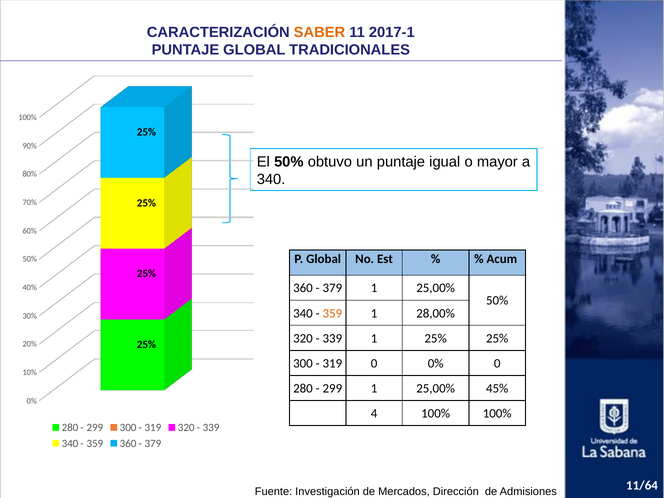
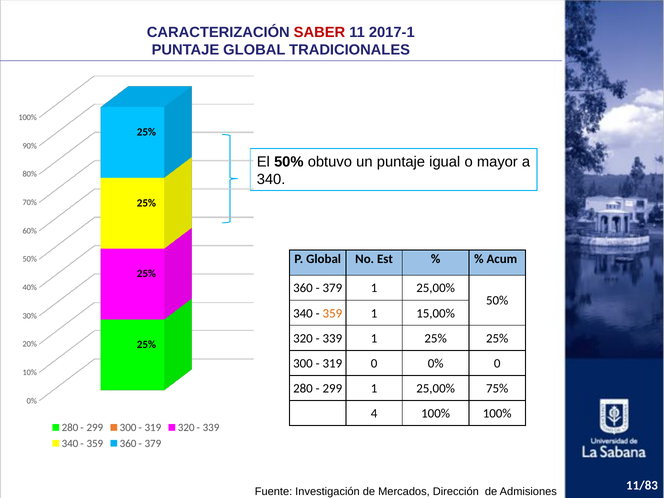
SABER colour: orange -> red
28,00%: 28,00% -> 15,00%
45%: 45% -> 75%
11/64: 11/64 -> 11/83
